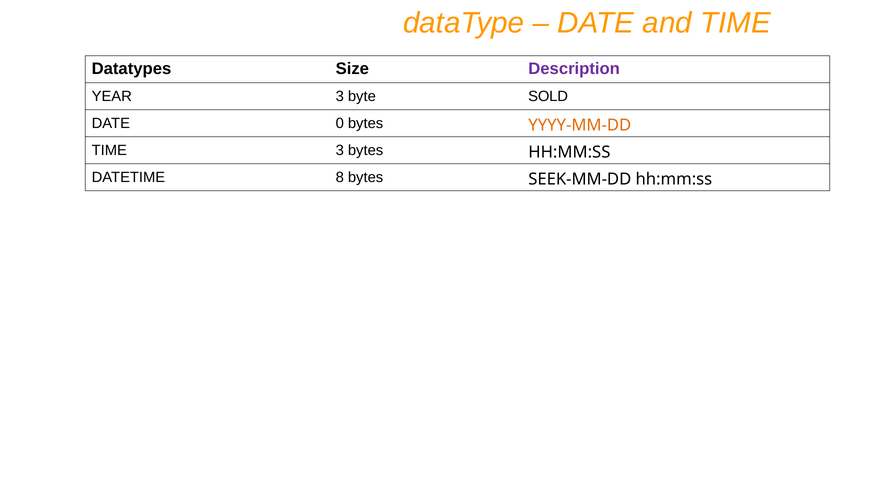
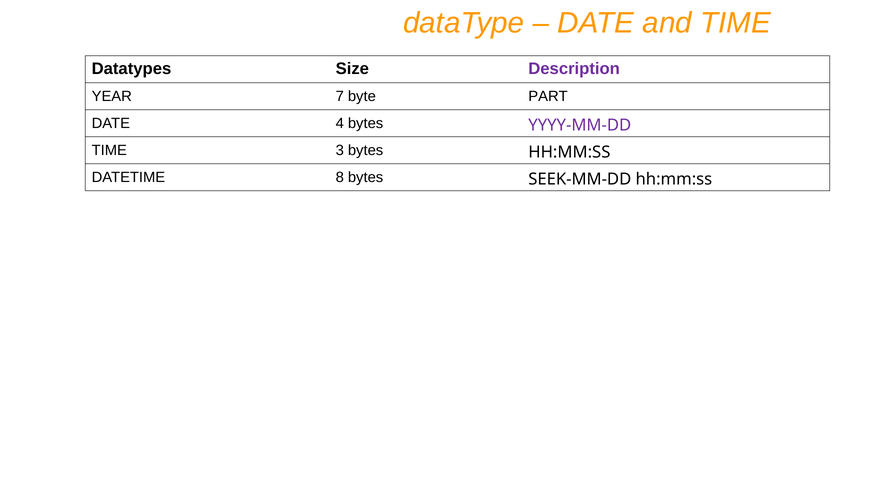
YEAR 3: 3 -> 7
SOLD: SOLD -> PART
0: 0 -> 4
YYYY-MM-DD colour: orange -> purple
